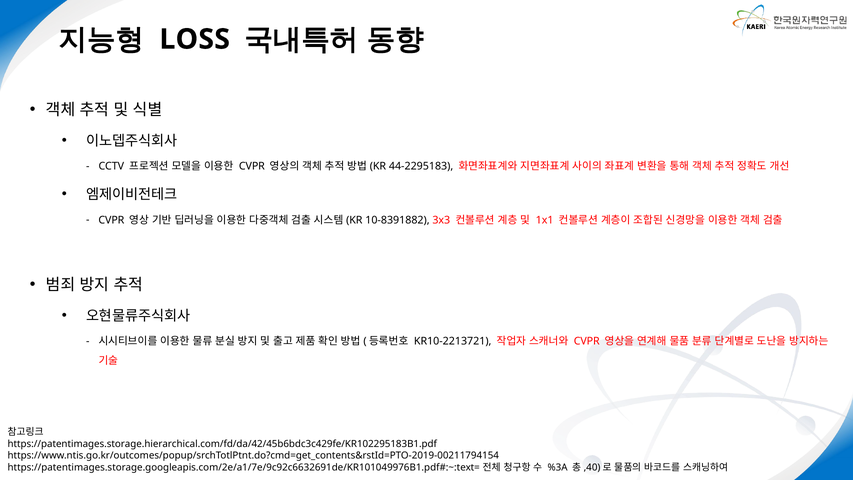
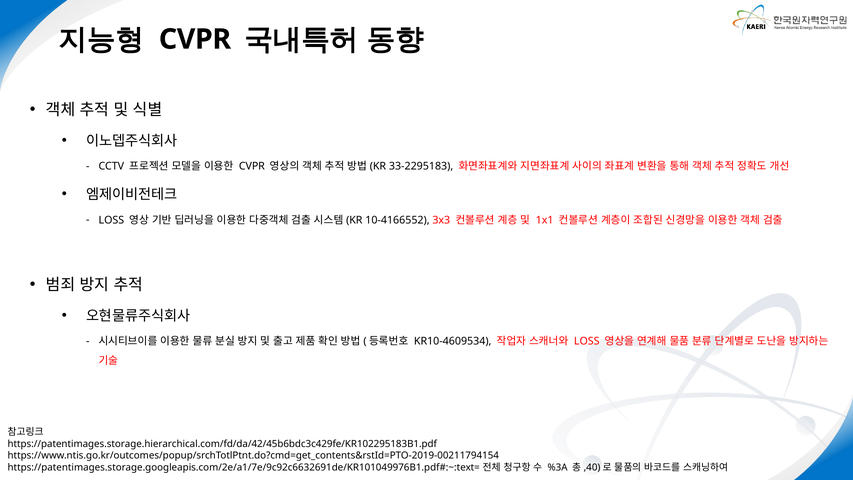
LOSS at (195, 39): LOSS -> CVPR
44-2295183: 44-2295183 -> 33-2295183
CVPR at (111, 220): CVPR -> LOSS
10-8391882: 10-8391882 -> 10-4166552
KR10-2213721: KR10-2213721 -> KR10-4609534
CVPR at (587, 341): CVPR -> LOSS
